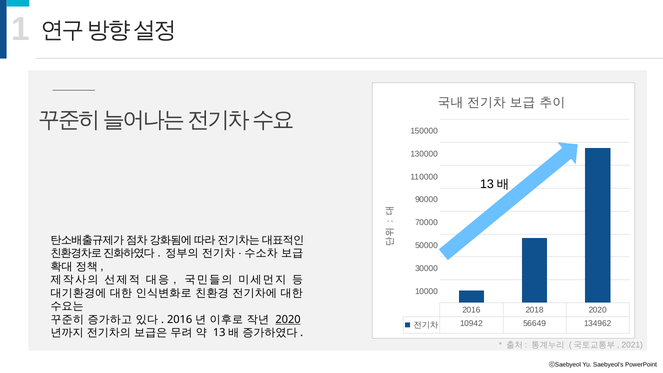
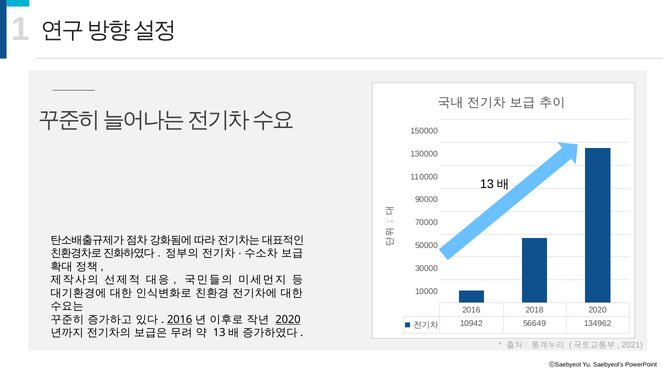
2016 at (180, 320) underline: none -> present
